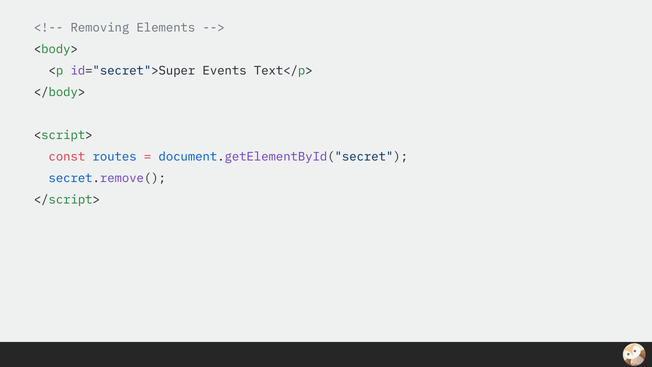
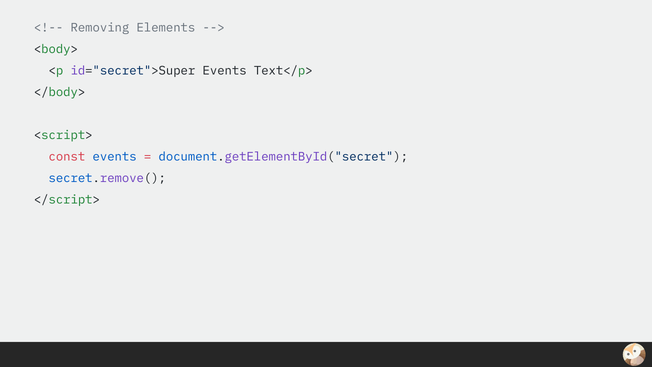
const routes: routes -> events
